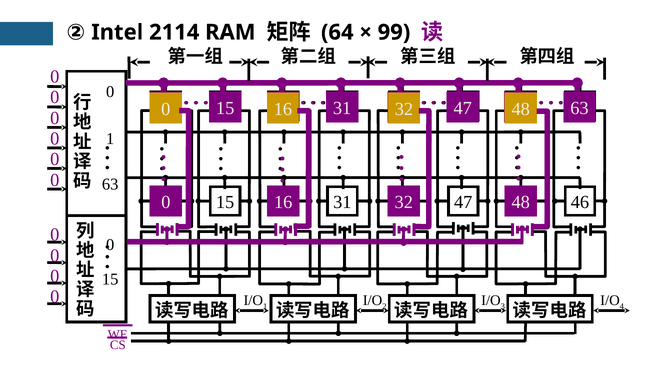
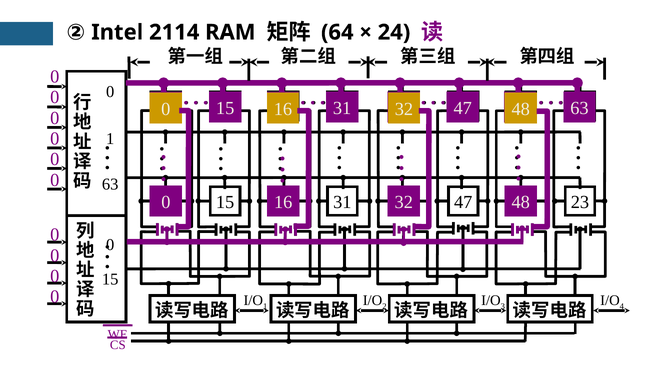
99: 99 -> 24
46: 46 -> 23
